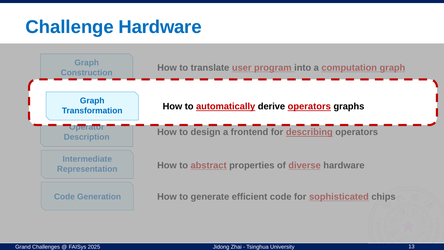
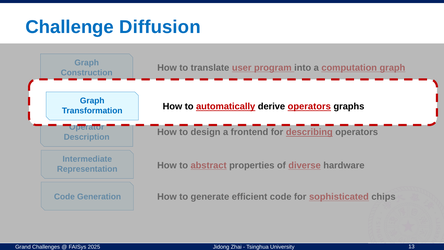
Challenge Hardware: Hardware -> Diffusion
